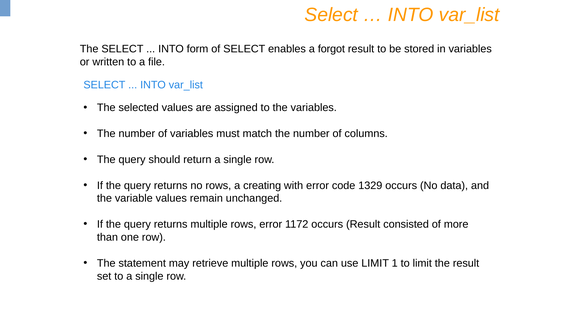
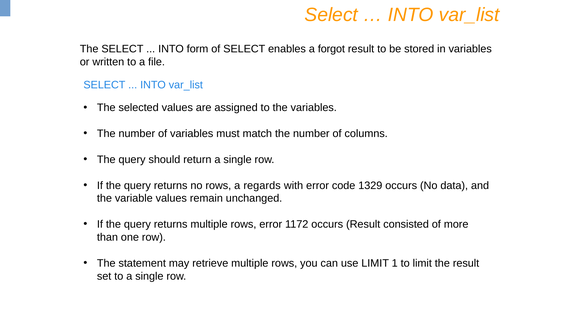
creating: creating -> regards
